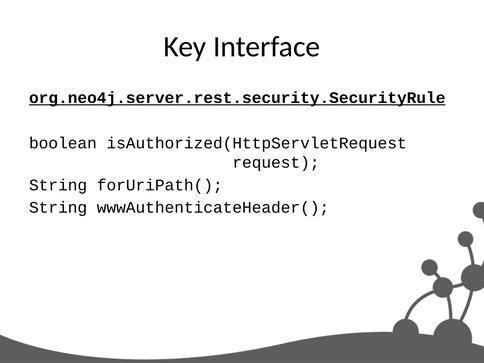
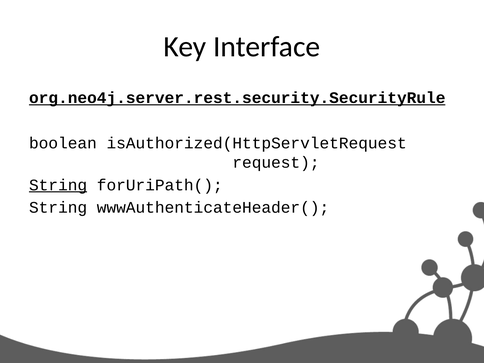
String at (58, 185) underline: none -> present
